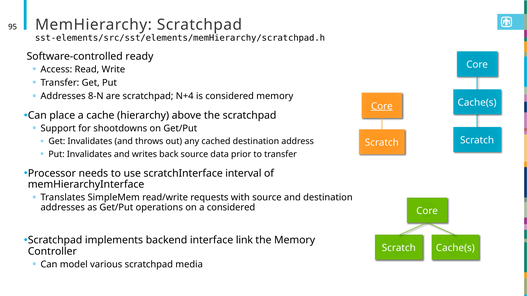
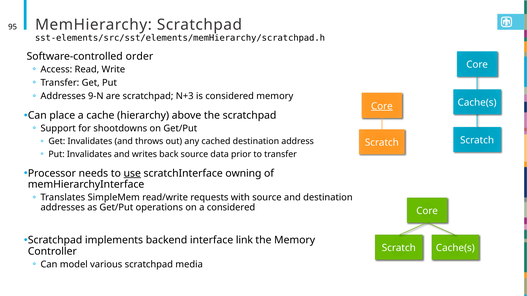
ready: ready -> order
8-N: 8-N -> 9-N
N+4: N+4 -> N+3
use underline: none -> present
interval: interval -> owning
